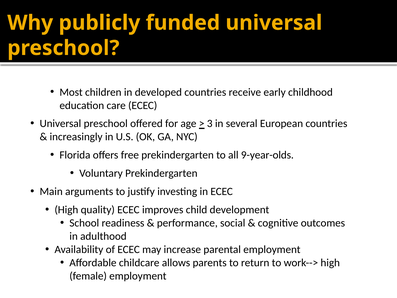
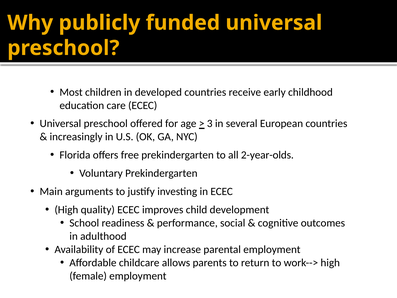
9-year-olds: 9-year-olds -> 2-year-olds
